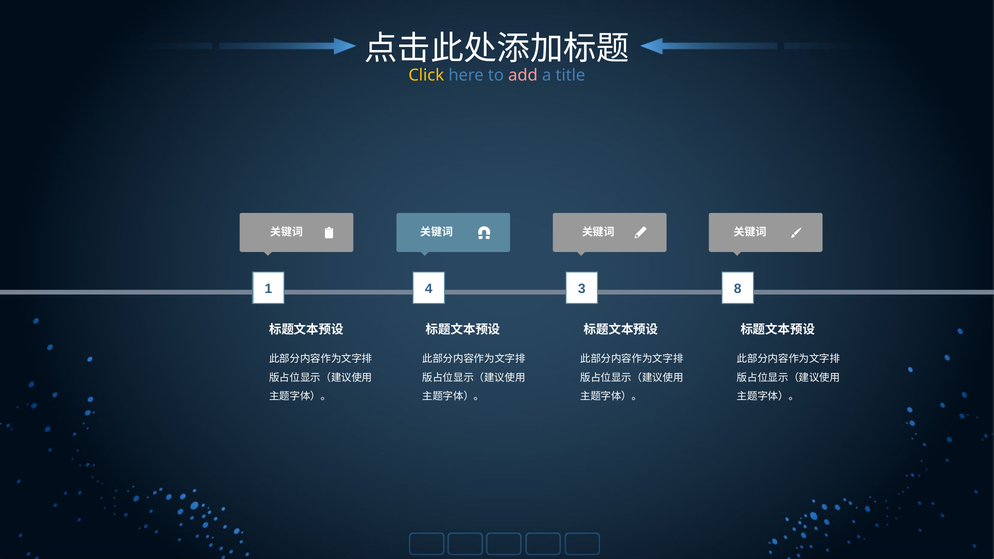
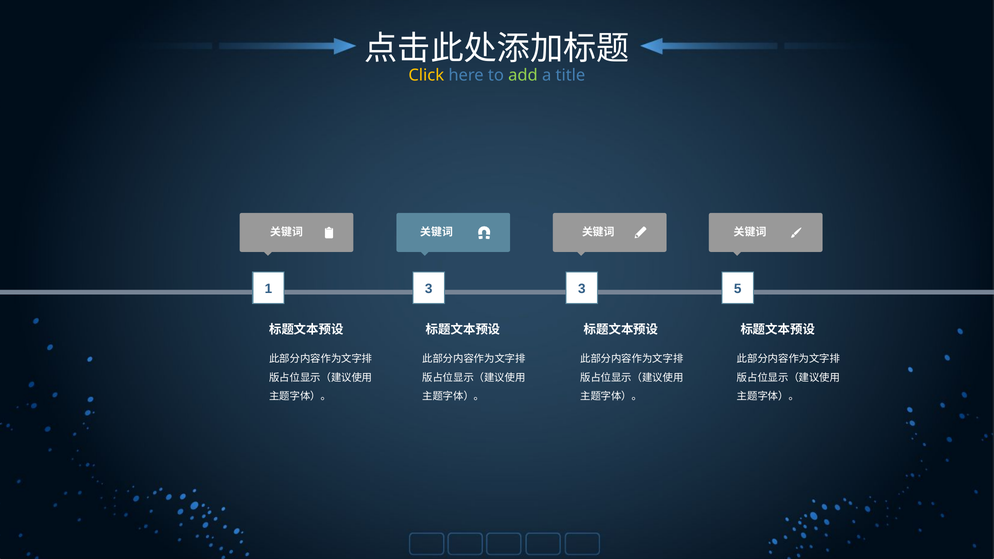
add colour: pink -> light green
1 4: 4 -> 3
8: 8 -> 5
